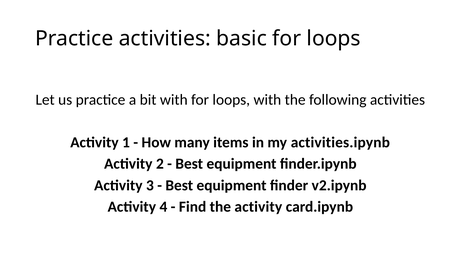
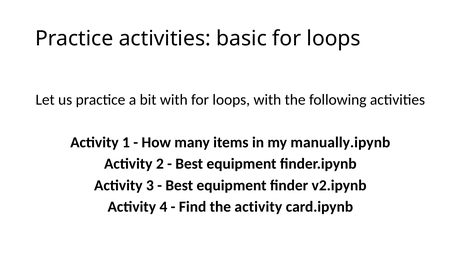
activities.ipynb: activities.ipynb -> manually.ipynb
